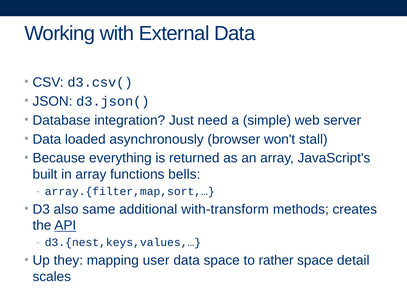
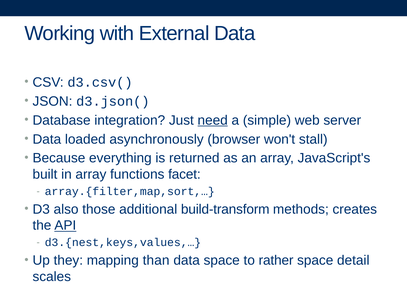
need underline: none -> present
bells: bells -> facet
same: same -> those
with-transform: with-transform -> build-transform
user: user -> than
